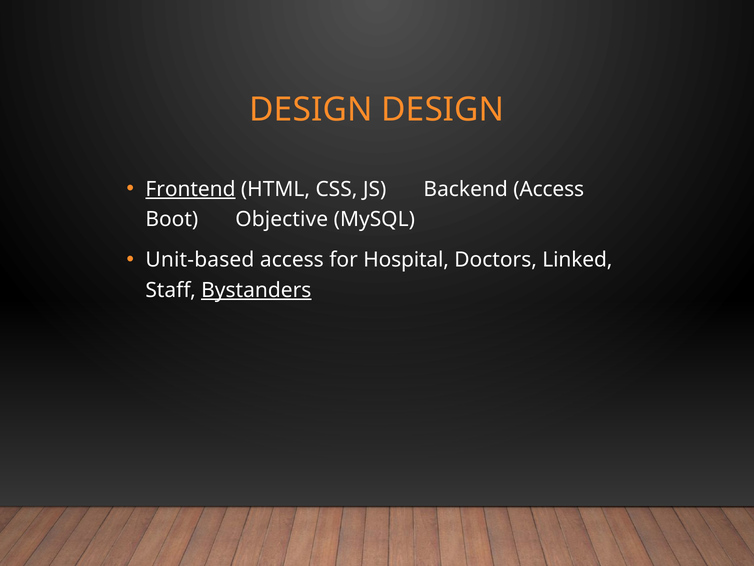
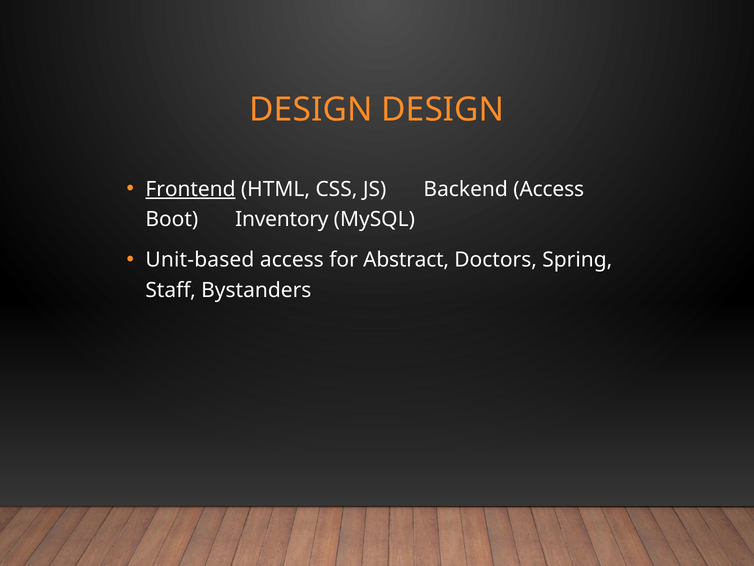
Objective: Objective -> Inventory
Hospital: Hospital -> Abstract
Linked: Linked -> Spring
Bystanders underline: present -> none
